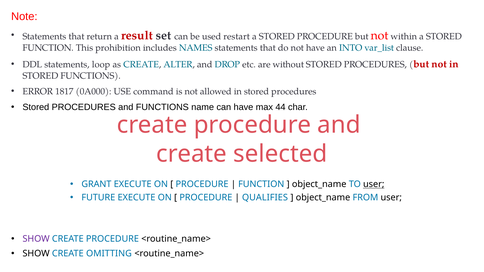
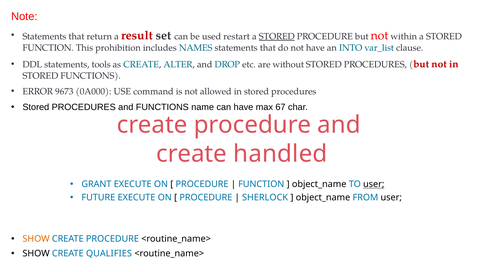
STORED at (277, 37) underline: none -> present
loop: loop -> tools
1817: 1817 -> 9673
44: 44 -> 67
selected: selected -> handled
QUALIFIES: QUALIFIES -> SHERLOCK
SHOW at (36, 239) colour: purple -> orange
OMITTING: OMITTING -> QUALIFIES
